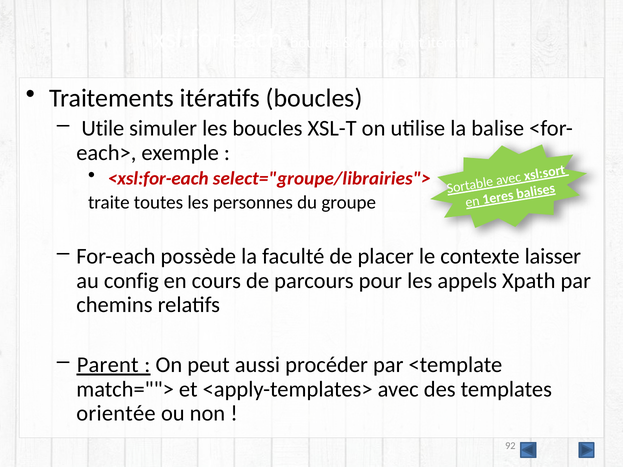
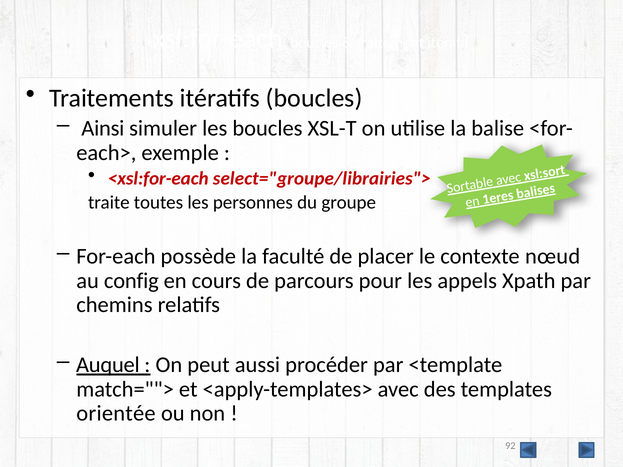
Utile: Utile -> Ainsi
laisser: laisser -> nœud
Parent: Parent -> Auquel
